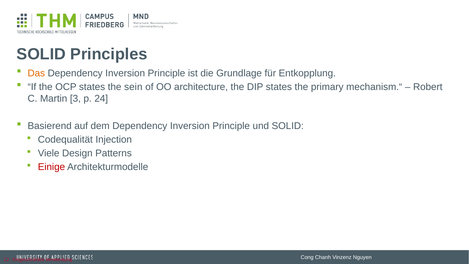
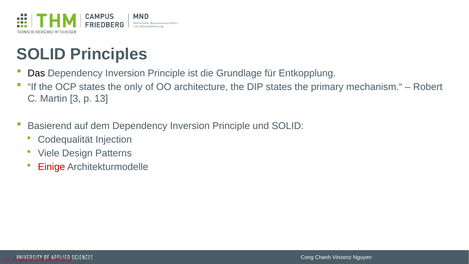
Das colour: orange -> black
sein: sein -> only
24: 24 -> 13
